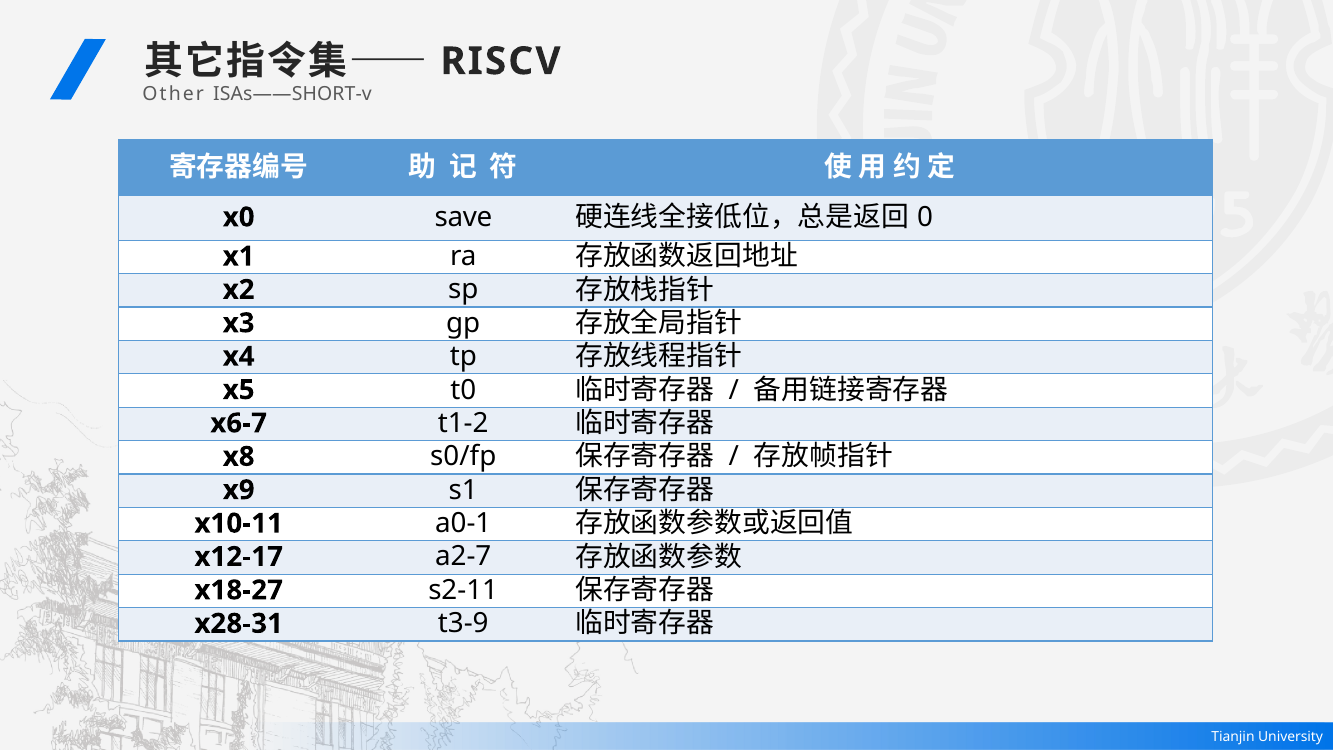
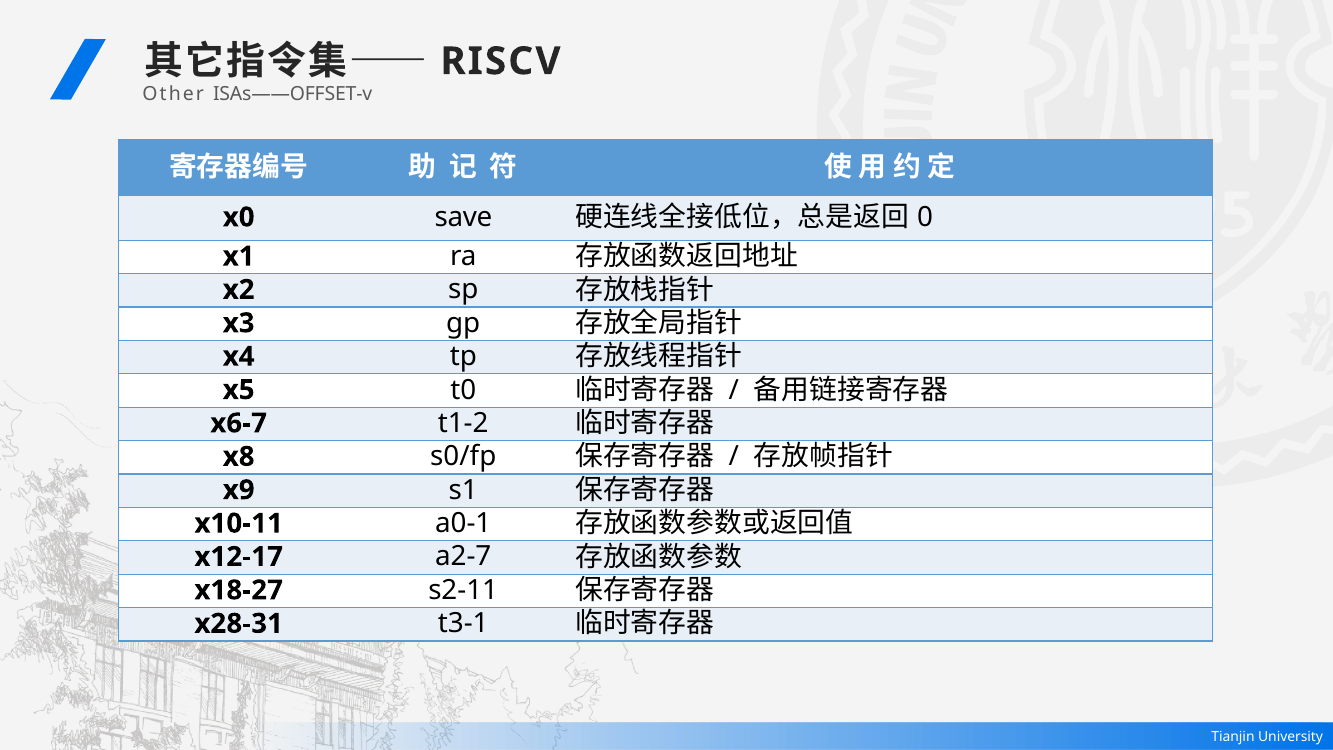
ISAs——SHORT-v: ISAs——SHORT-v -> ISAs——OFFSET-v
t3-9: t3-9 -> t3-1
